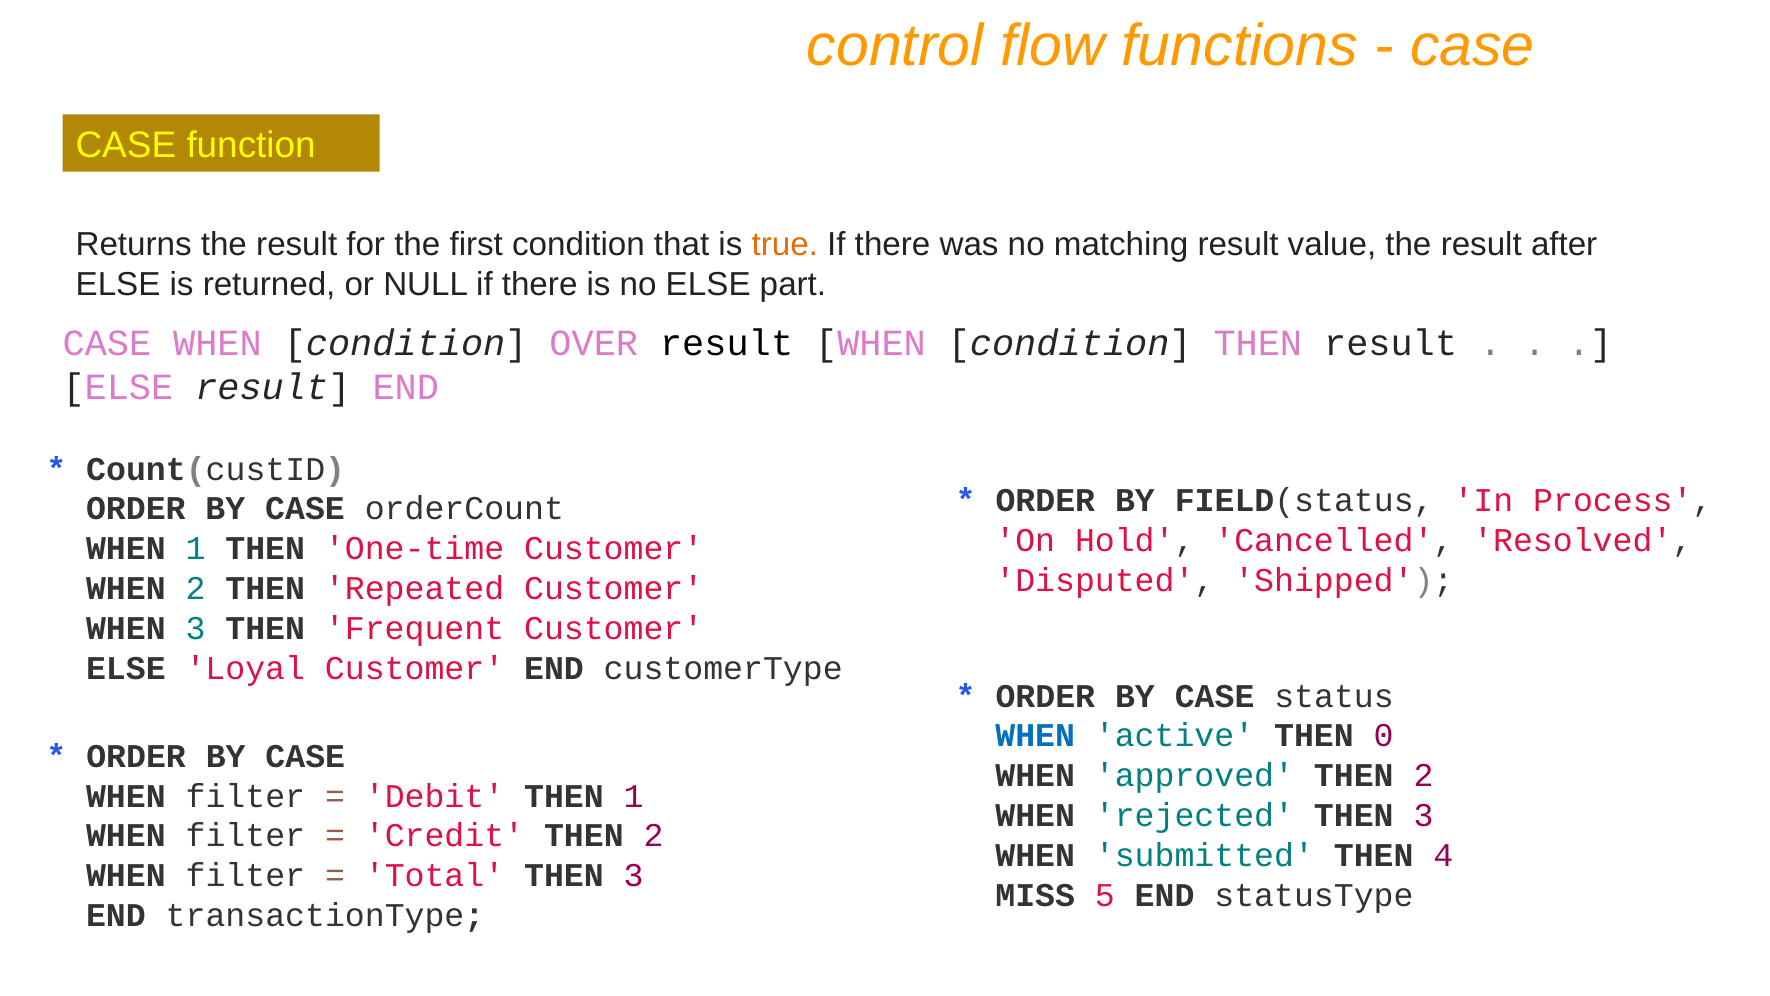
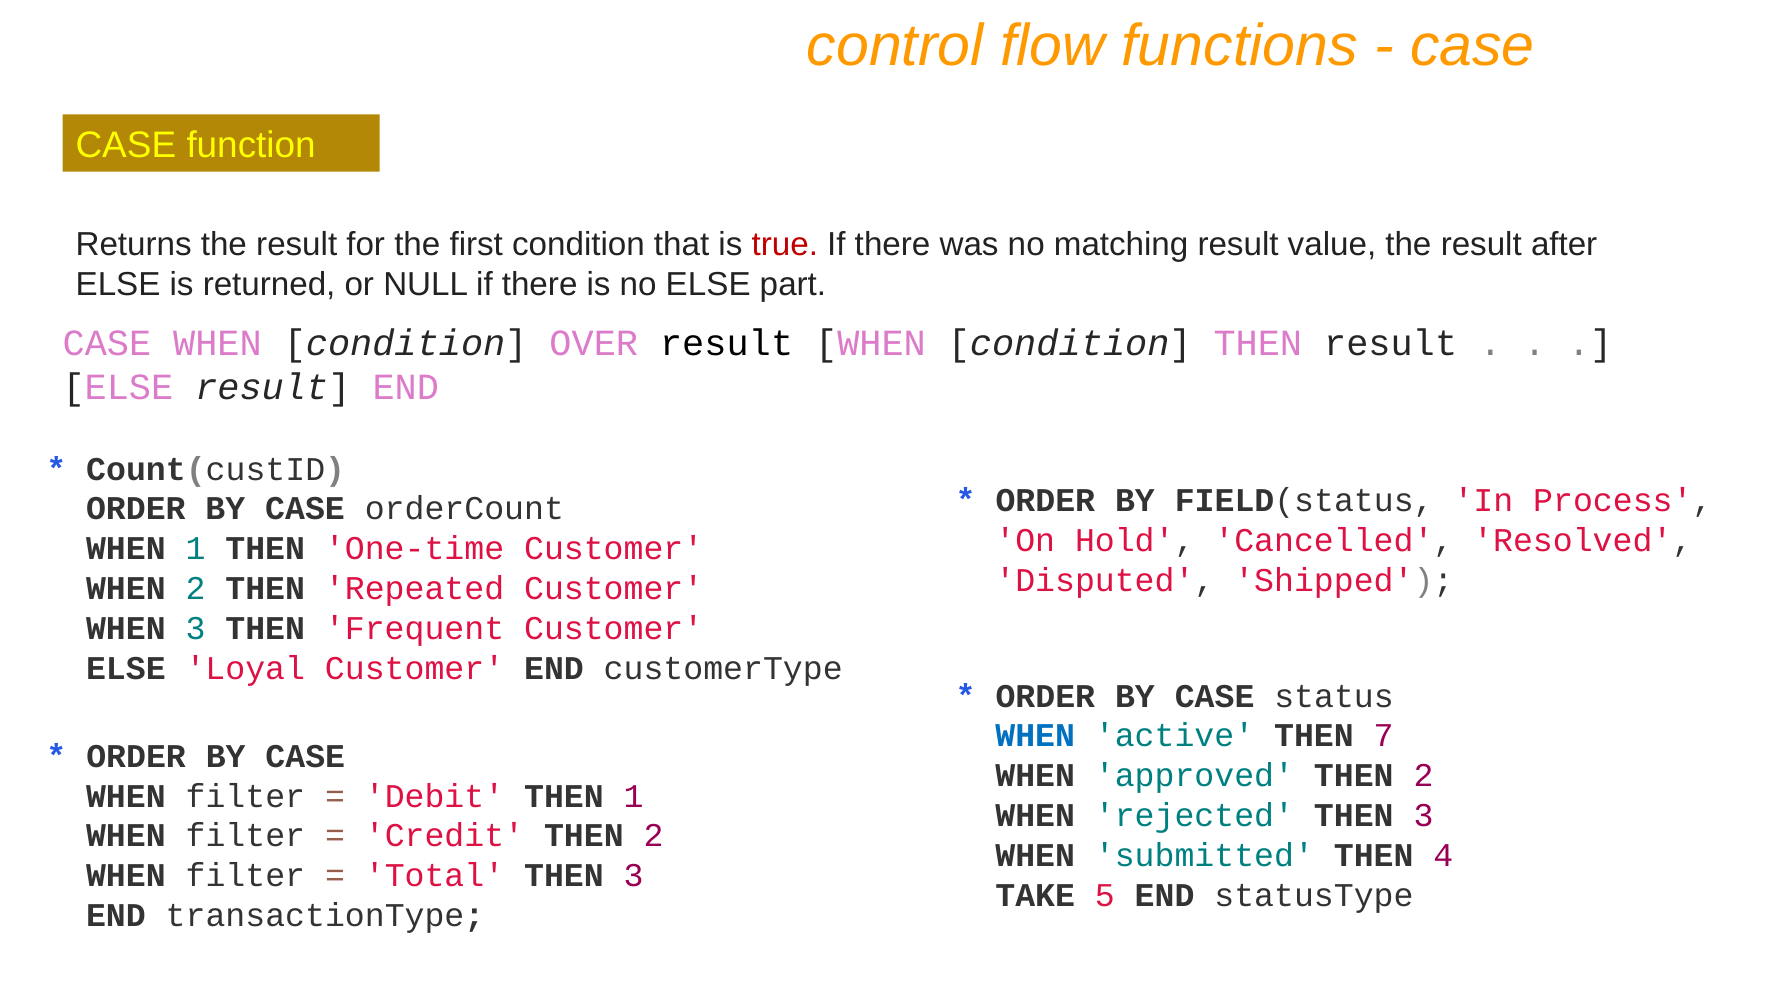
true colour: orange -> red
0: 0 -> 7
MISS: MISS -> TAKE
